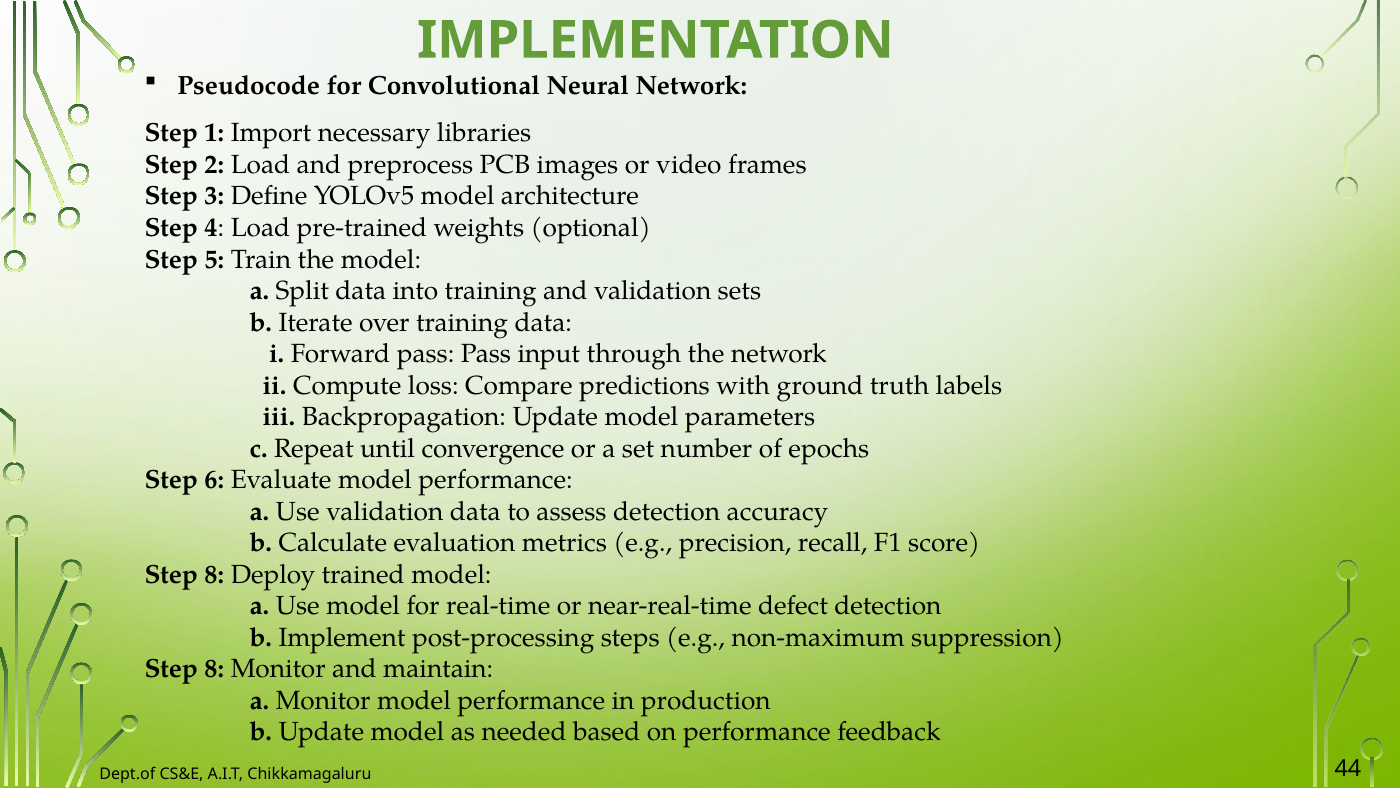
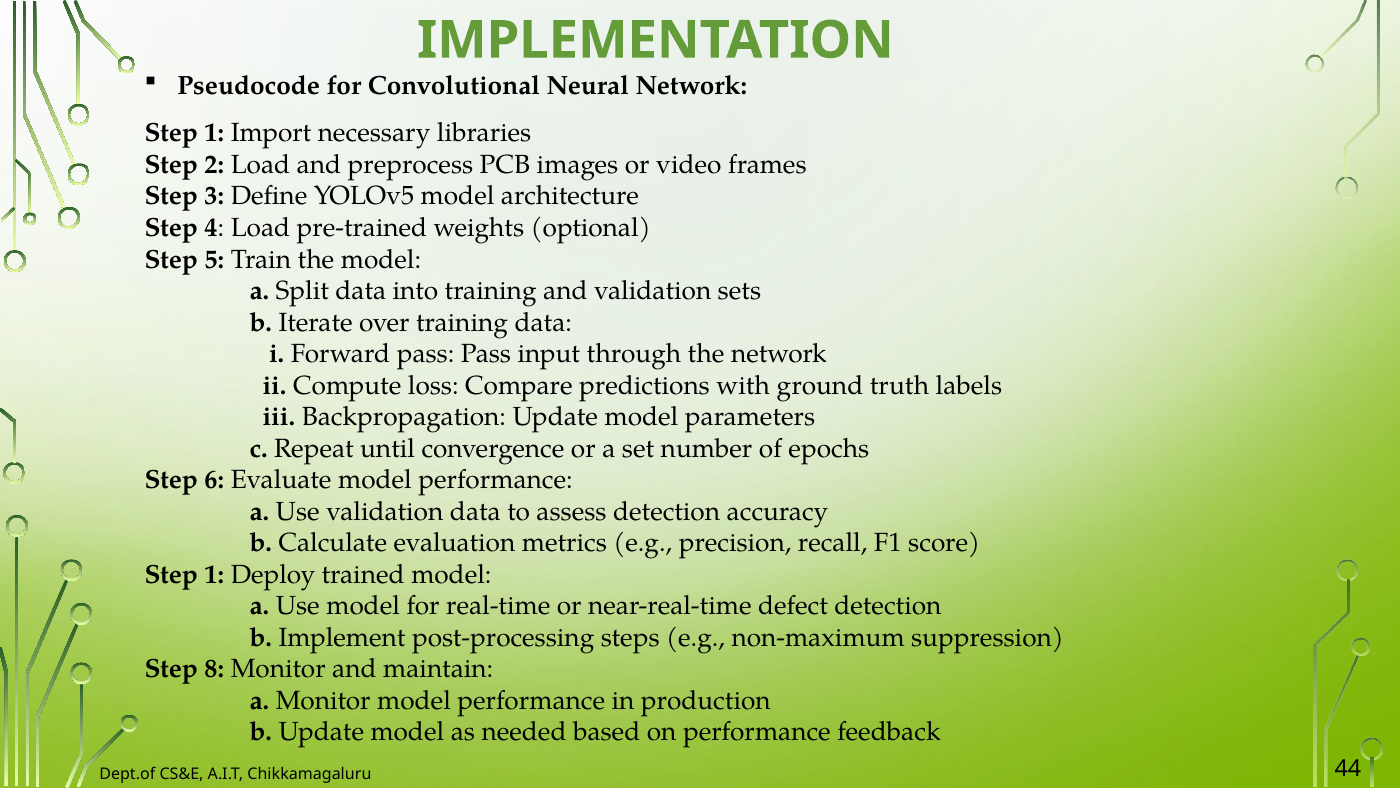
8 at (214, 574): 8 -> 1
